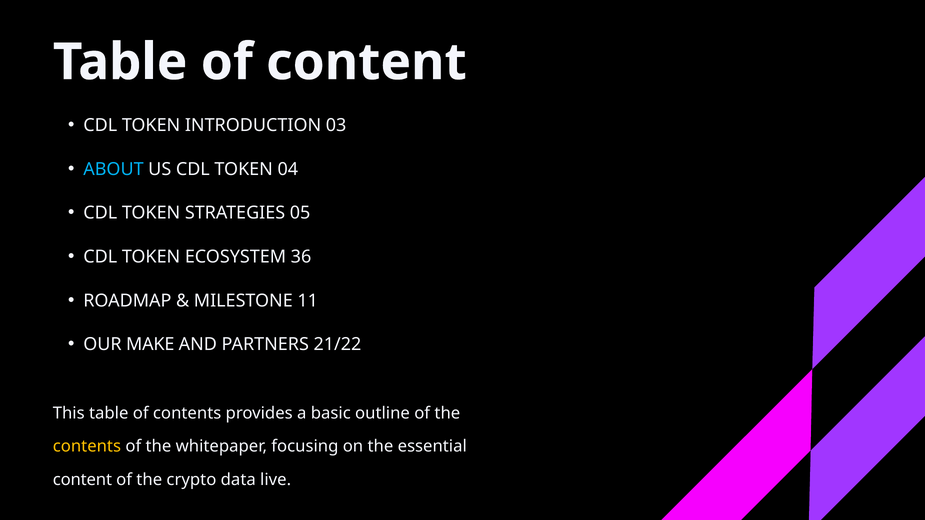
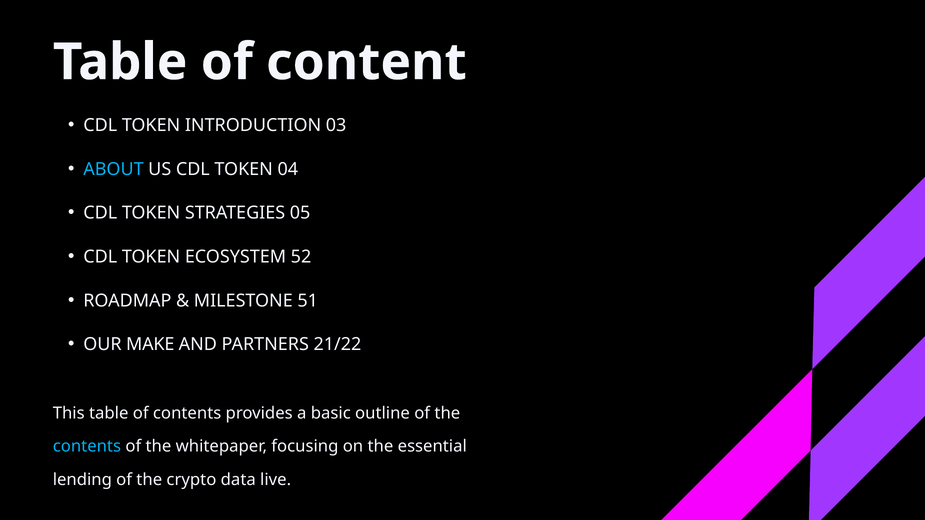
36: 36 -> 52
11: 11 -> 51
contents at (87, 447) colour: yellow -> light blue
content at (82, 480): content -> lending
